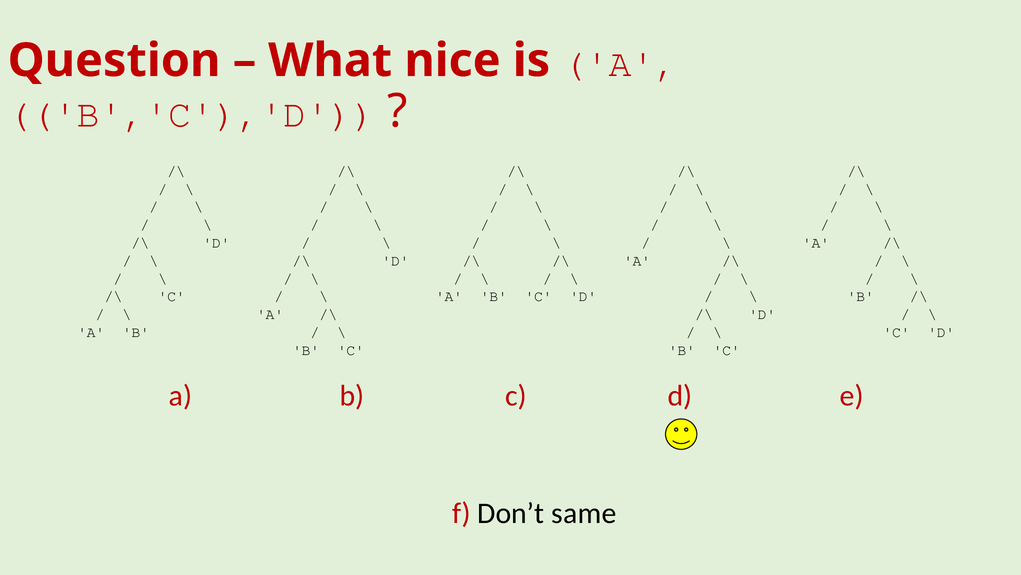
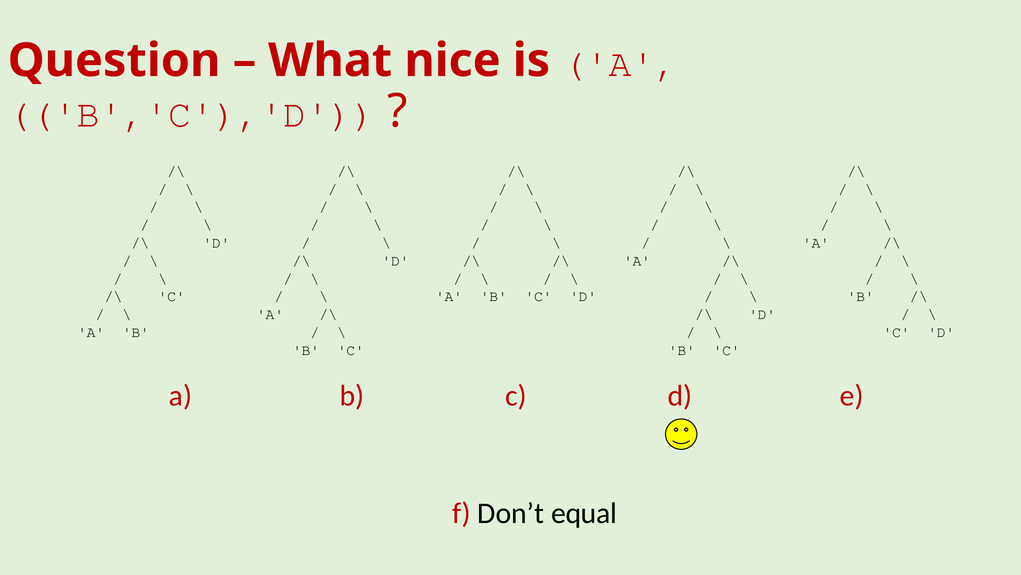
same: same -> equal
